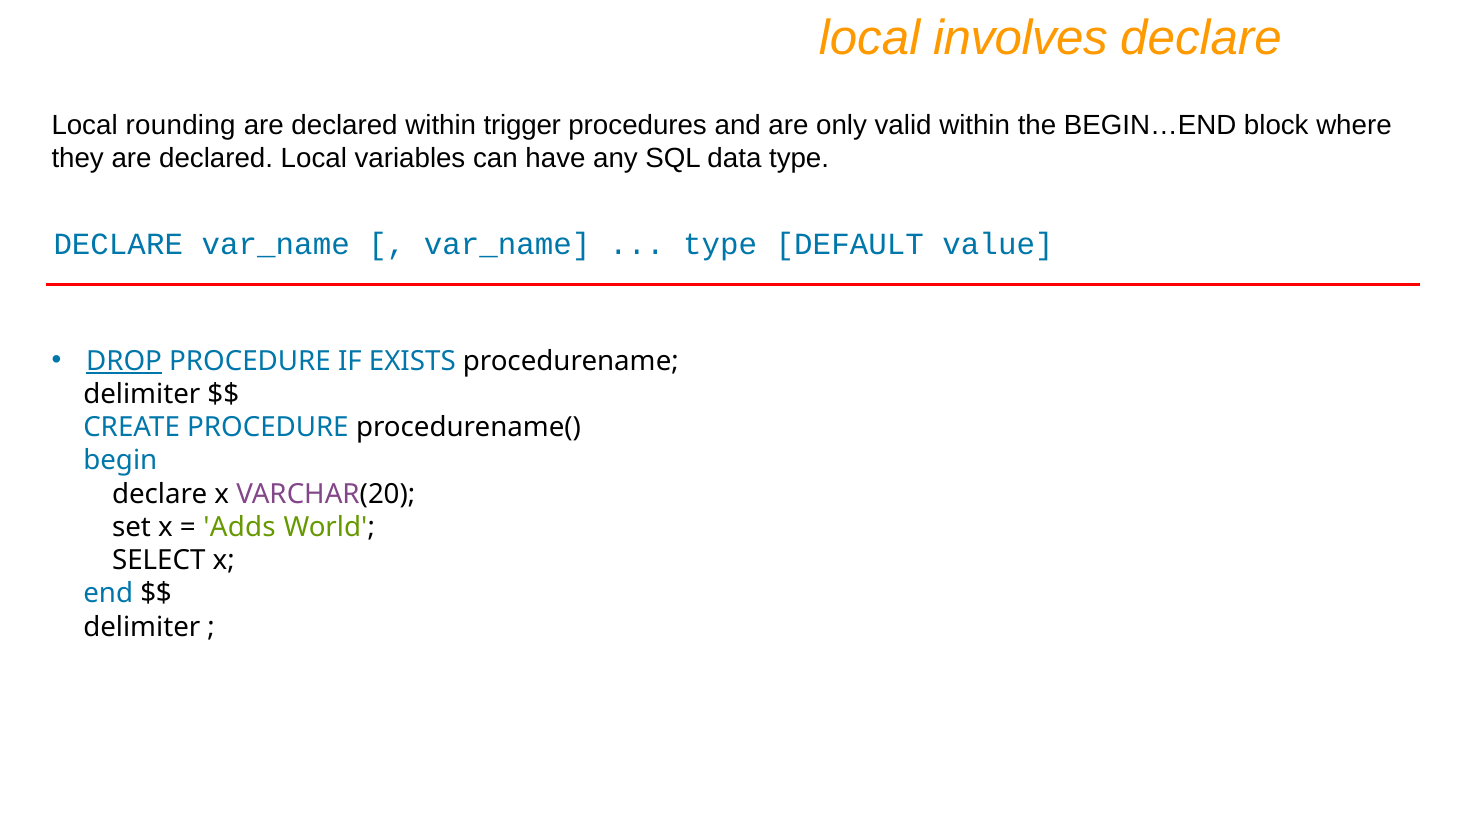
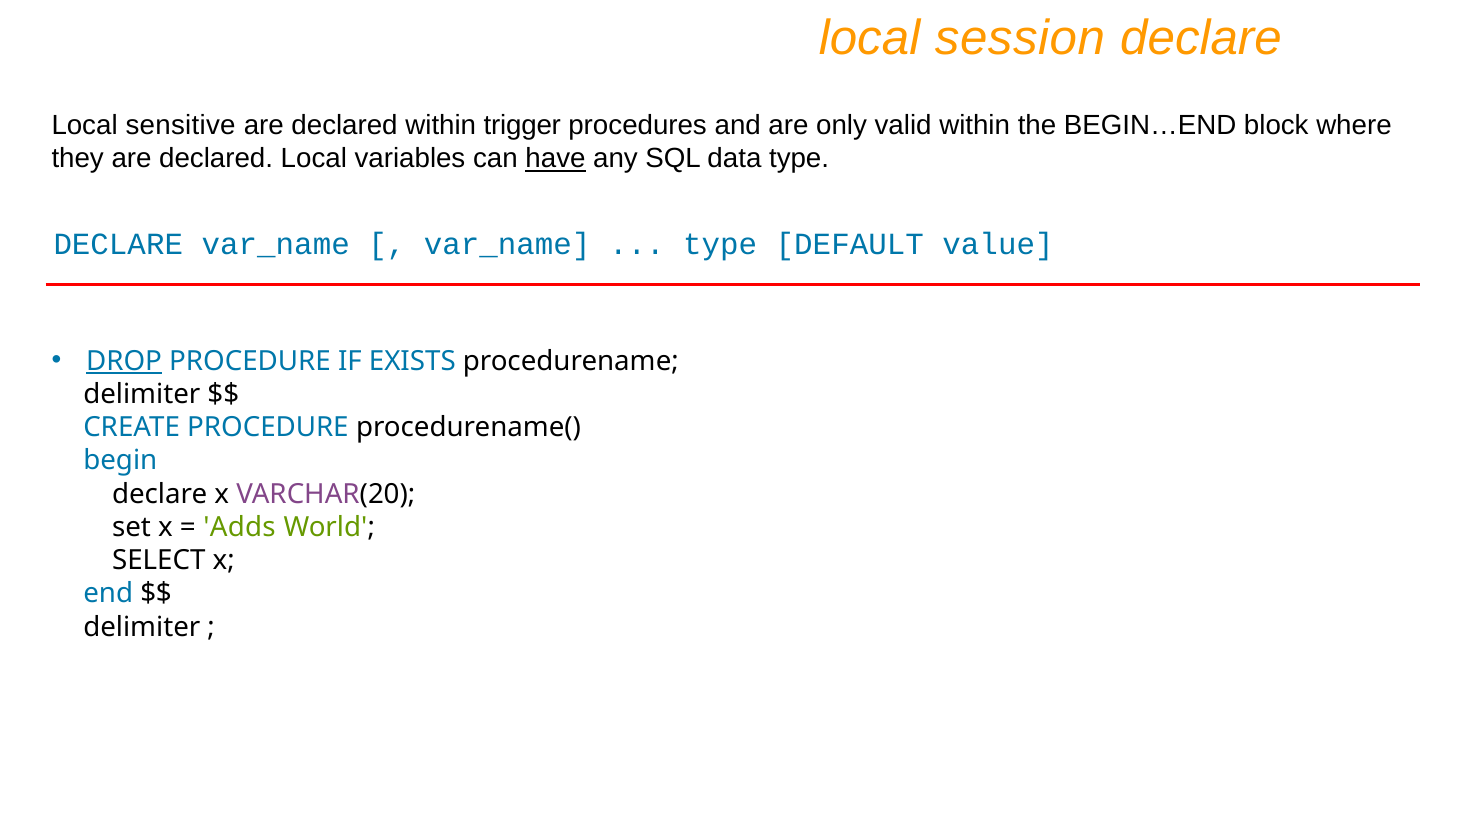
involves: involves -> session
rounding: rounding -> sensitive
have underline: none -> present
